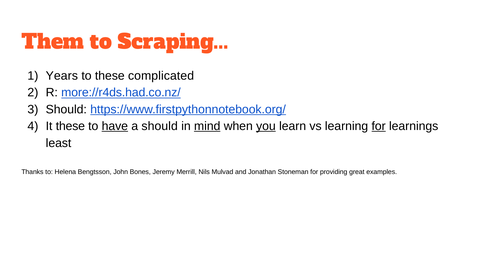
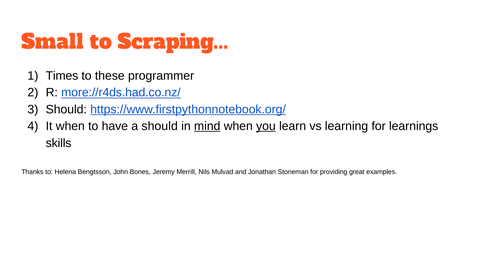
Them: Them -> Small
Years: Years -> Times
complicated: complicated -> programmer
It these: these -> when
have underline: present -> none
for at (379, 126) underline: present -> none
least: least -> skills
